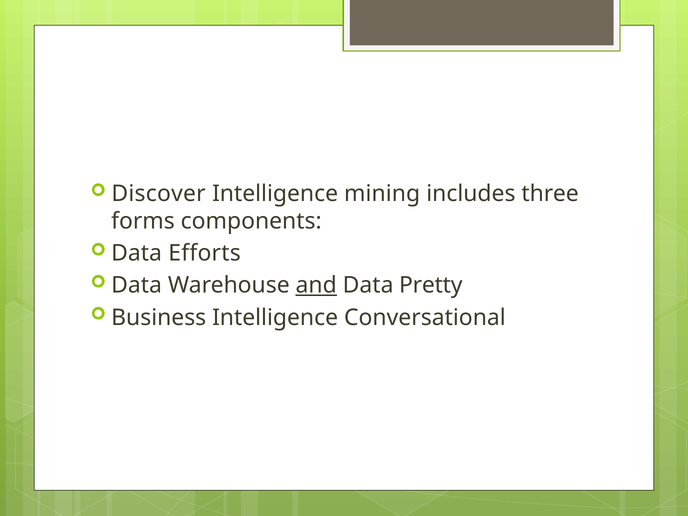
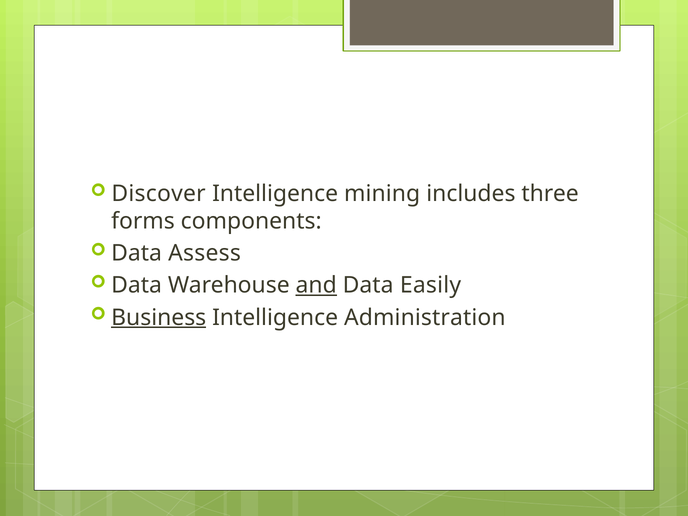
Efforts: Efforts -> Assess
Pretty: Pretty -> Easily
Business underline: none -> present
Conversational: Conversational -> Administration
